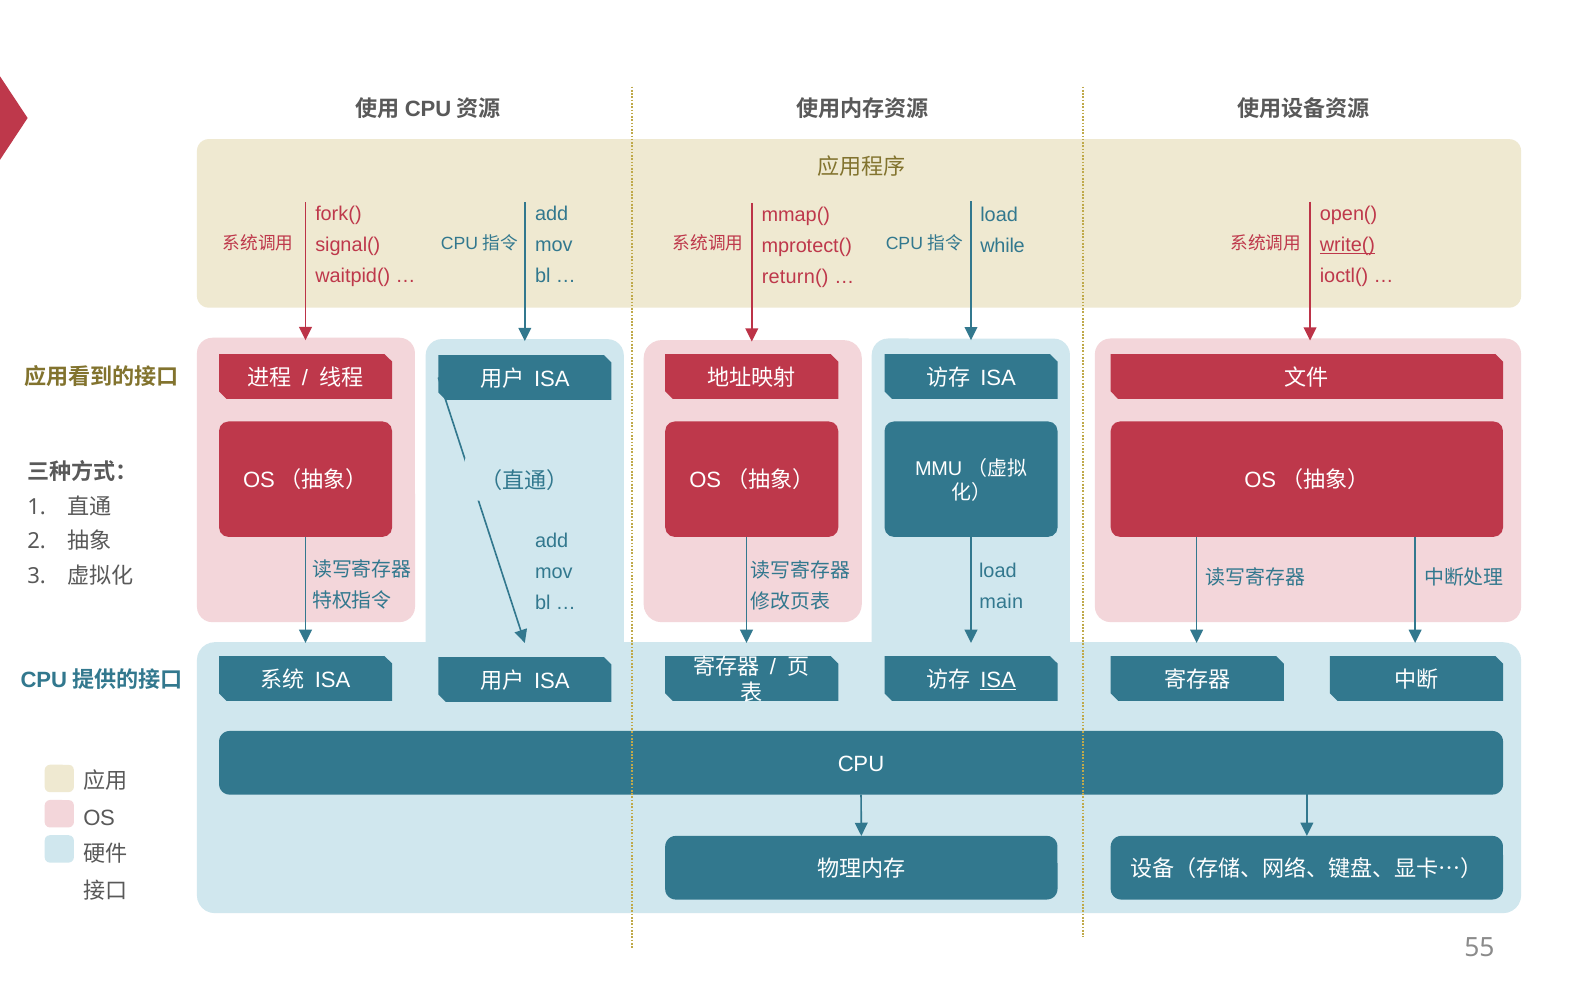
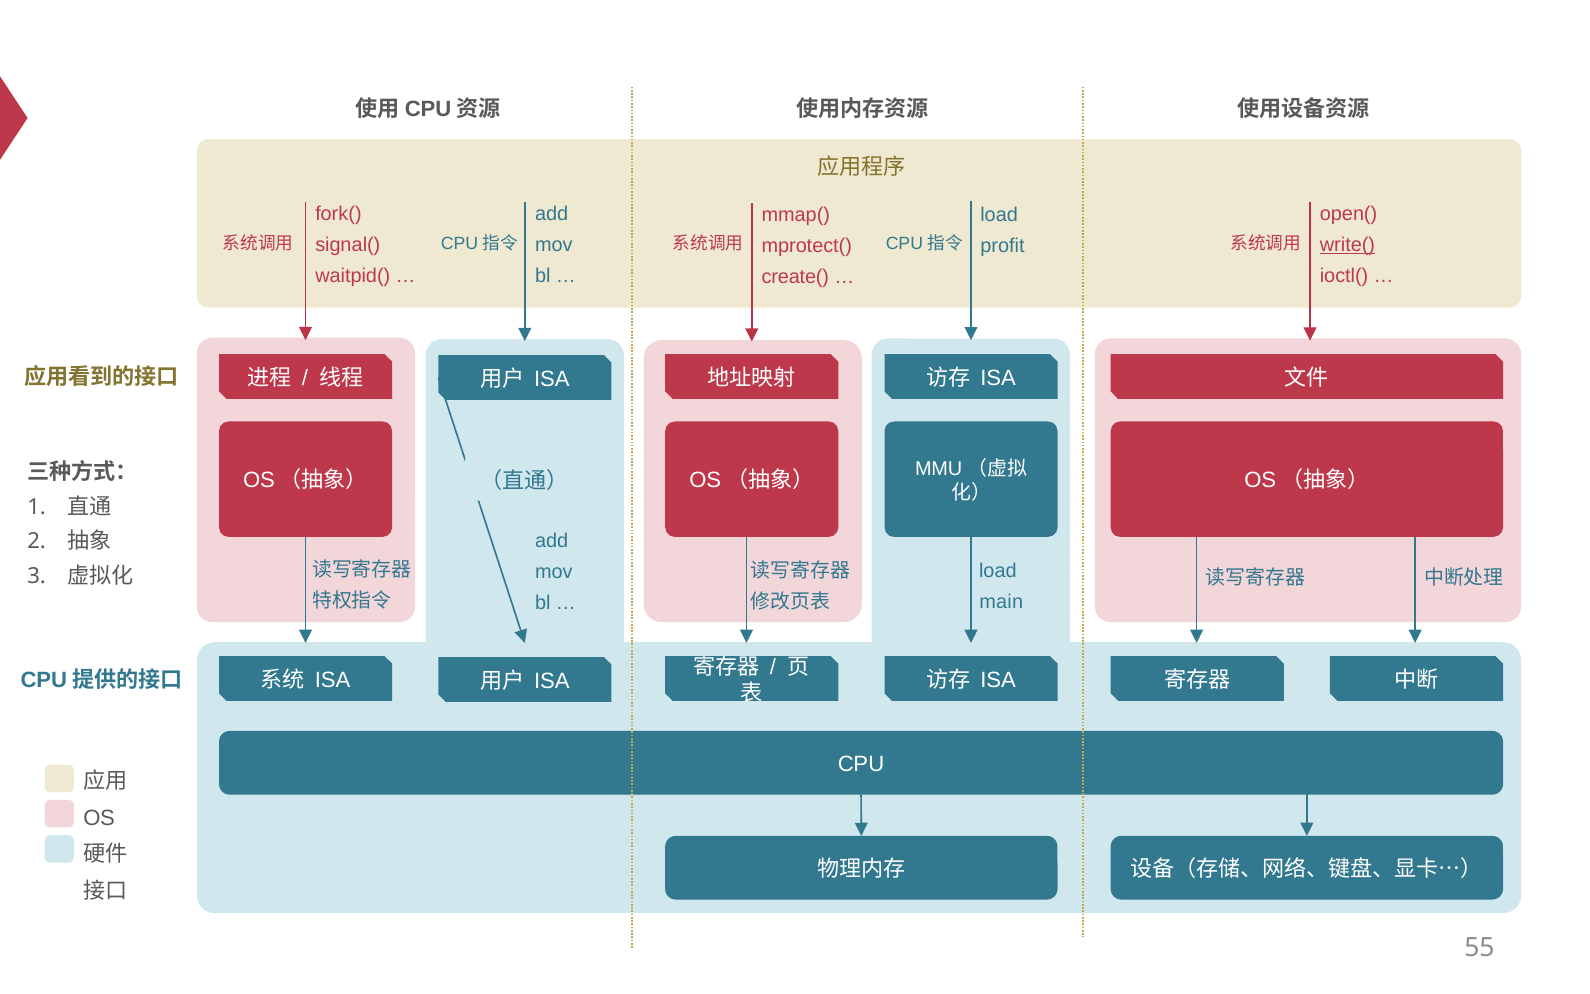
while: while -> profit
return(: return( -> create(
ISA at (998, 680) underline: present -> none
